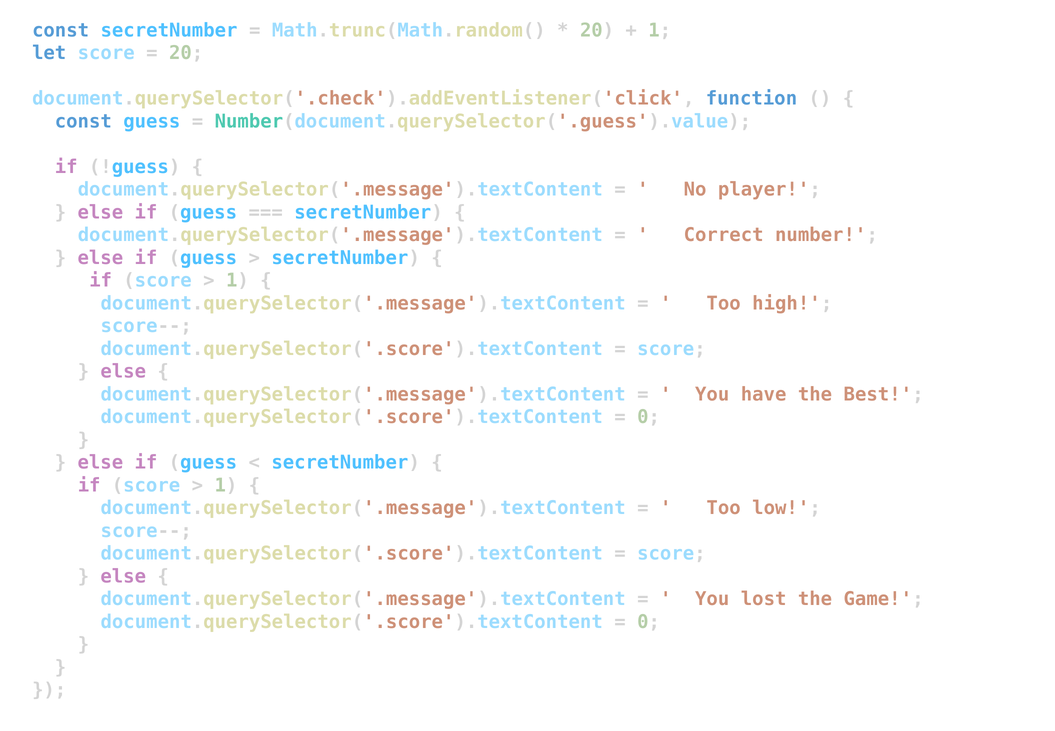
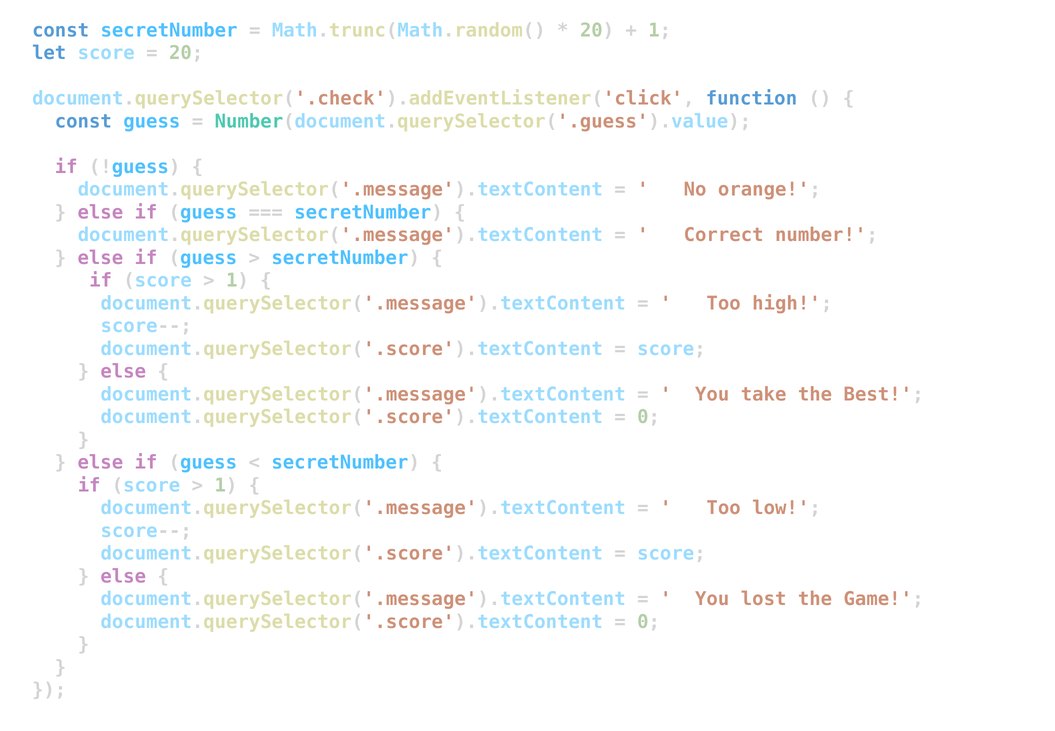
player: player -> orange
have: have -> take
